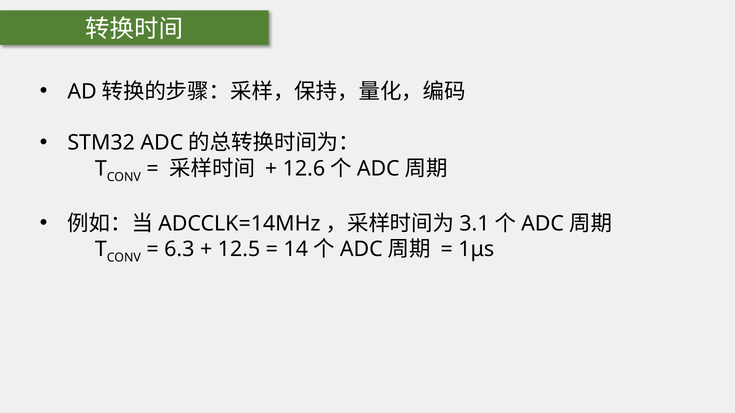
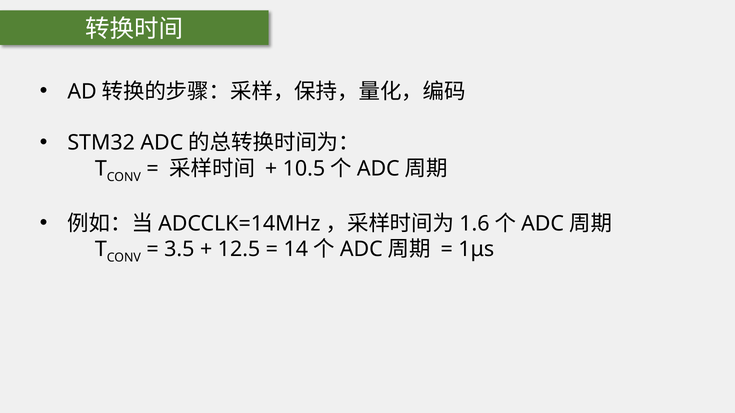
12.6: 12.6 -> 10.5
3.1: 3.1 -> 1.6
6.3: 6.3 -> 3.5
